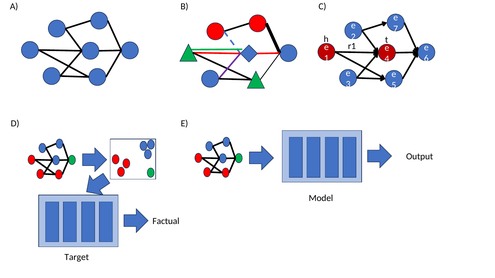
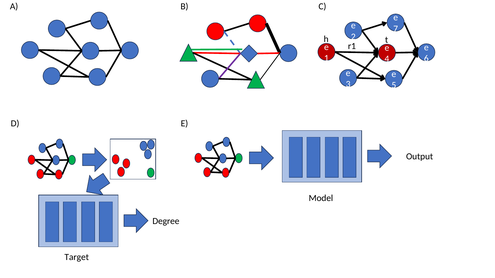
Factual: Factual -> Degree
